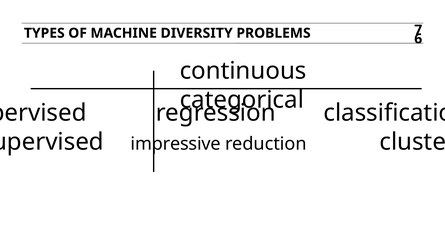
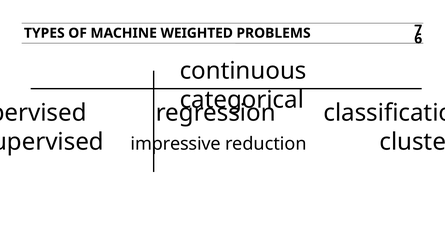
DIVERSITY: DIVERSITY -> WEIGHTED
